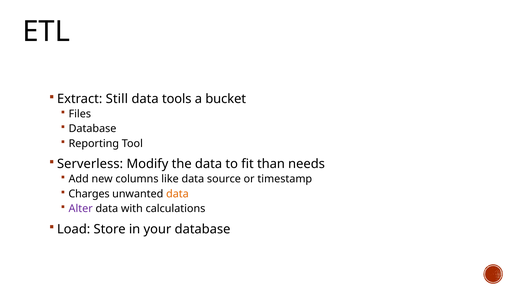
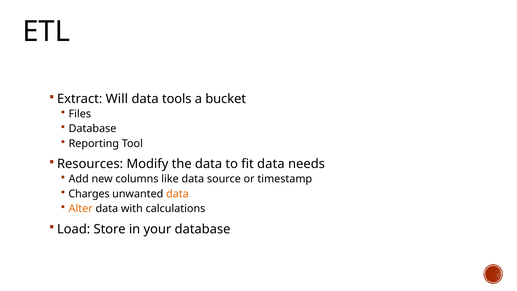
Still: Still -> Will
Serverless: Serverless -> Resources
fit than: than -> data
Alter colour: purple -> orange
